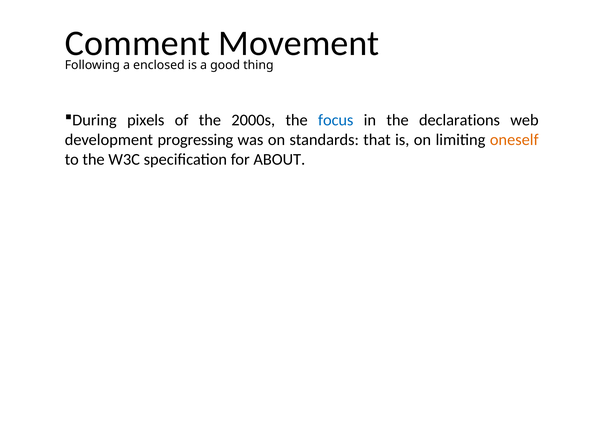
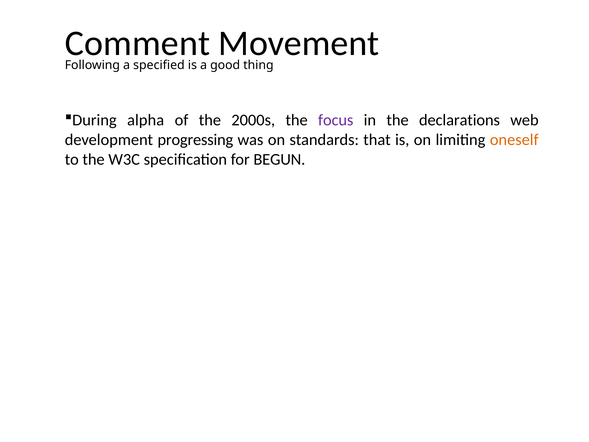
enclosed: enclosed -> specified
pixels: pixels -> alpha
focus colour: blue -> purple
ABOUT: ABOUT -> BEGUN
